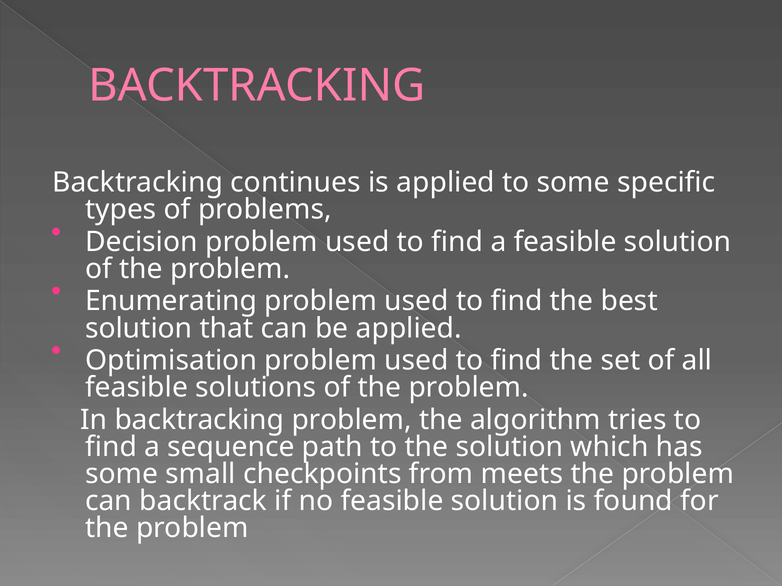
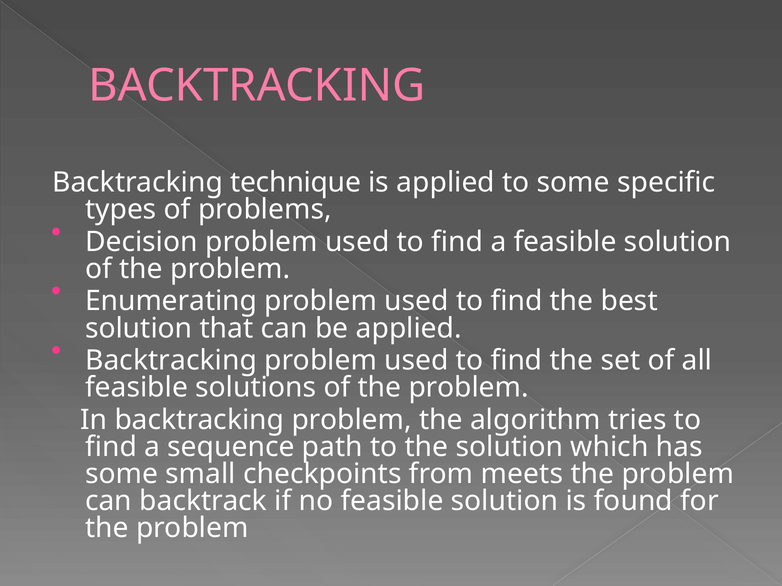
continues: continues -> technique
Optimisation at (171, 361): Optimisation -> Backtracking
